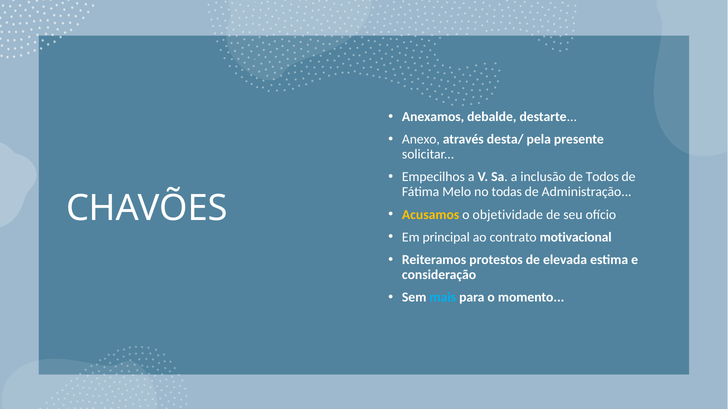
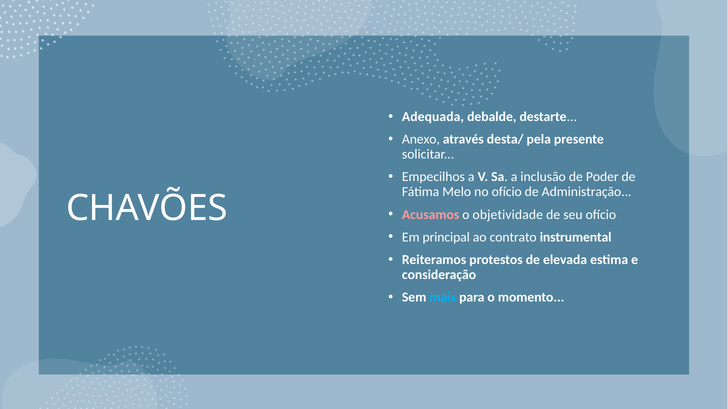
Anexamos: Anexamos -> Adequada
Todos: Todos -> Poder
no todas: todas -> ofício
Acusamos colour: yellow -> pink
motivacional: motivacional -> instrumental
